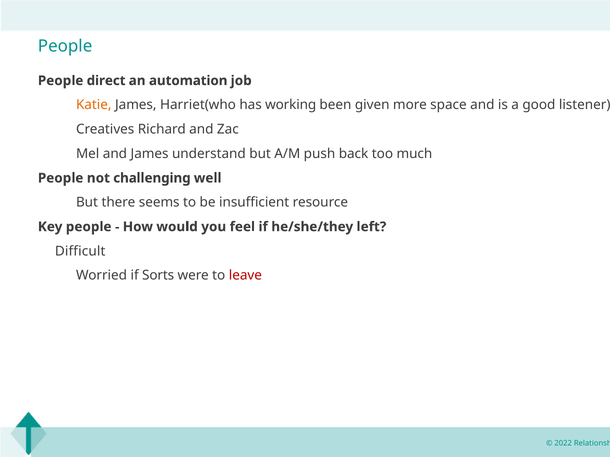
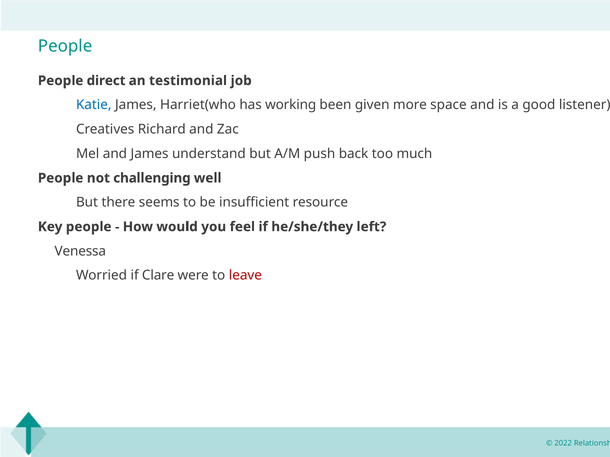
automation: automation -> testimonial
Katie colour: orange -> blue
Difficult: Difficult -> Venessa
Sorts: Sorts -> Clare
